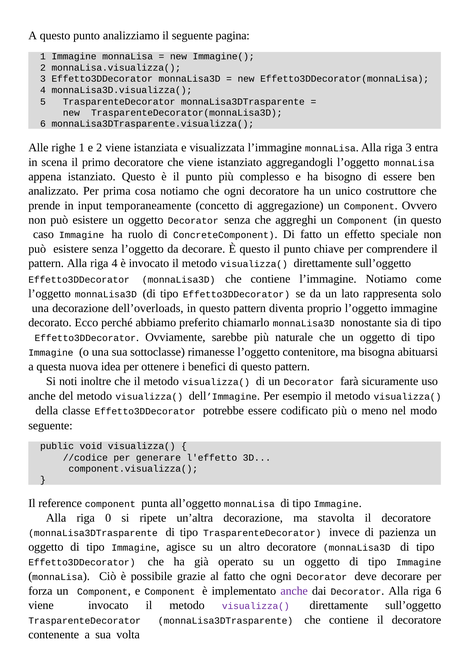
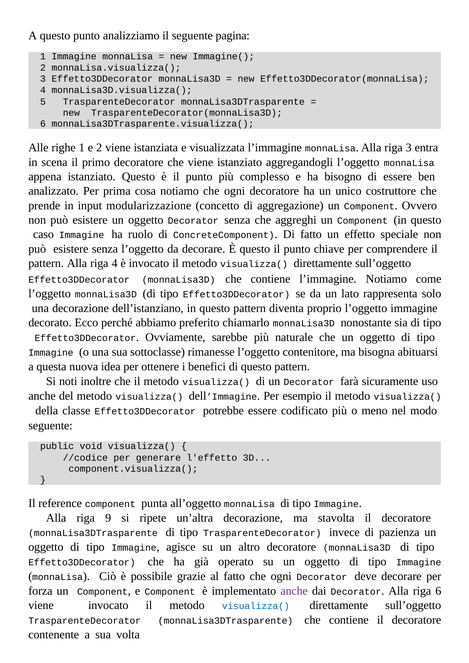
temporaneamente: temporaneamente -> modularizzazione
dell’overloads: dell’overloads -> dell’istanziano
0: 0 -> 9
visualizza( at (256, 607) colour: purple -> blue
